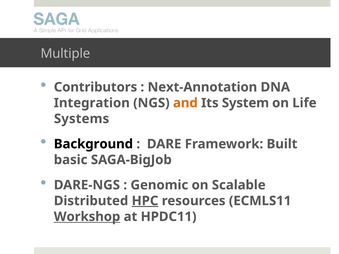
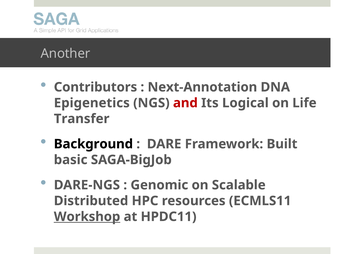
Multiple: Multiple -> Another
Integration: Integration -> Epigenetics
and colour: orange -> red
System: System -> Logical
Systems: Systems -> Transfer
HPC underline: present -> none
